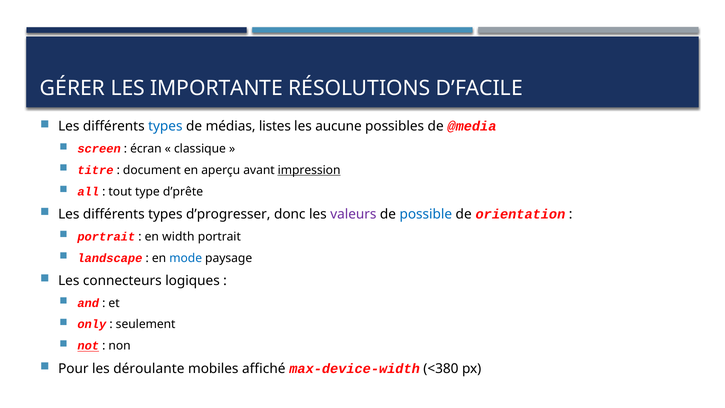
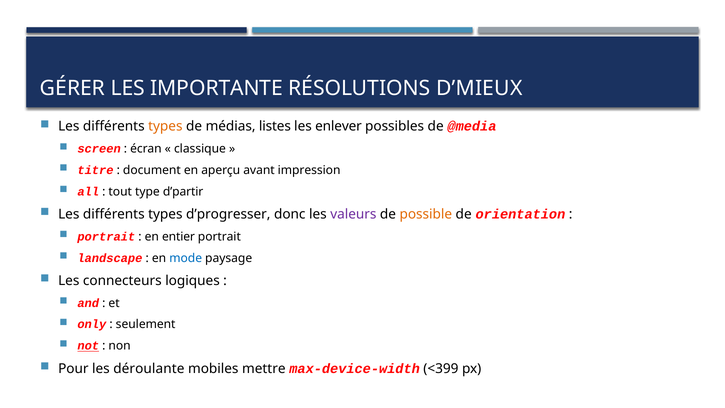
D’FACILE: D’FACILE -> D’MIEUX
types at (165, 126) colour: blue -> orange
aucune: aucune -> enlever
impression underline: present -> none
d’prête: d’prête -> d’partir
possible colour: blue -> orange
width: width -> entier
affiché: affiché -> mettre
<380: <380 -> <399
